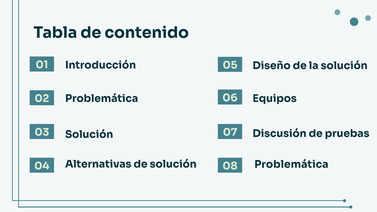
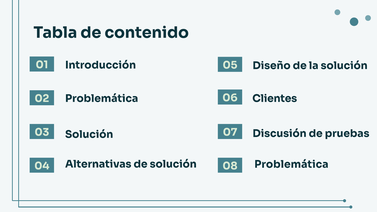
Equipos: Equipos -> Clientes
